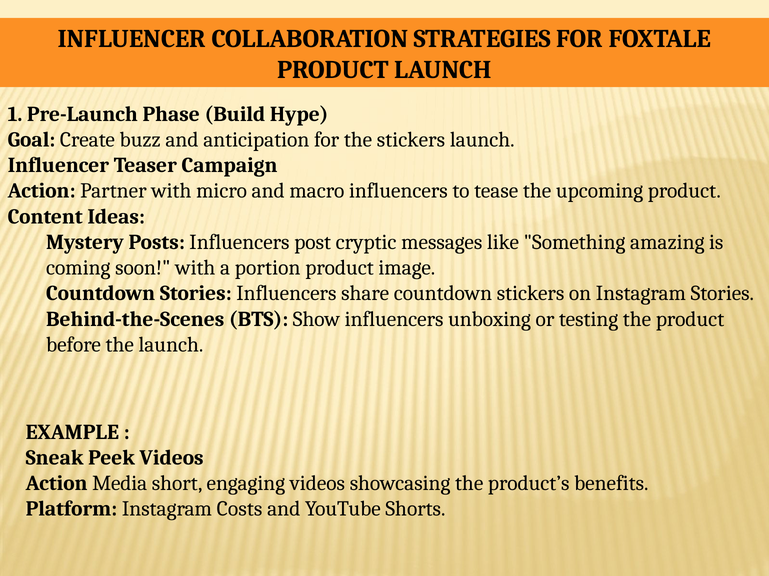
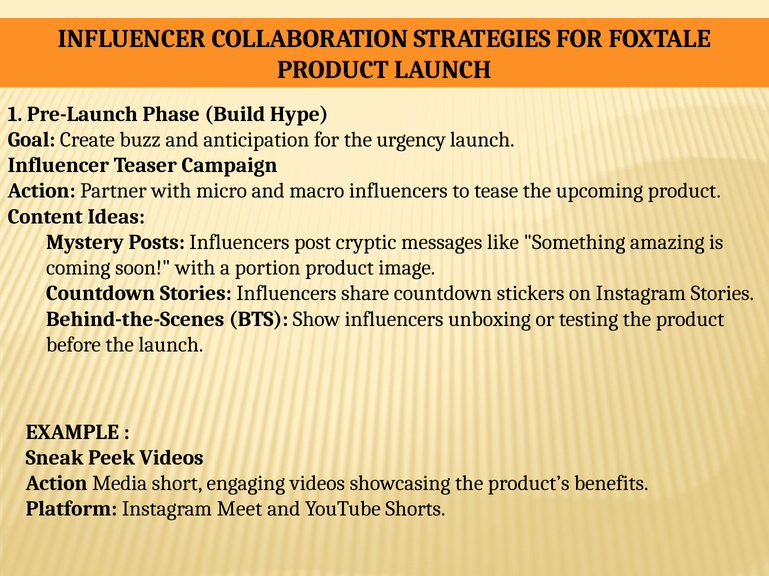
the stickers: stickers -> urgency
Costs: Costs -> Meet
